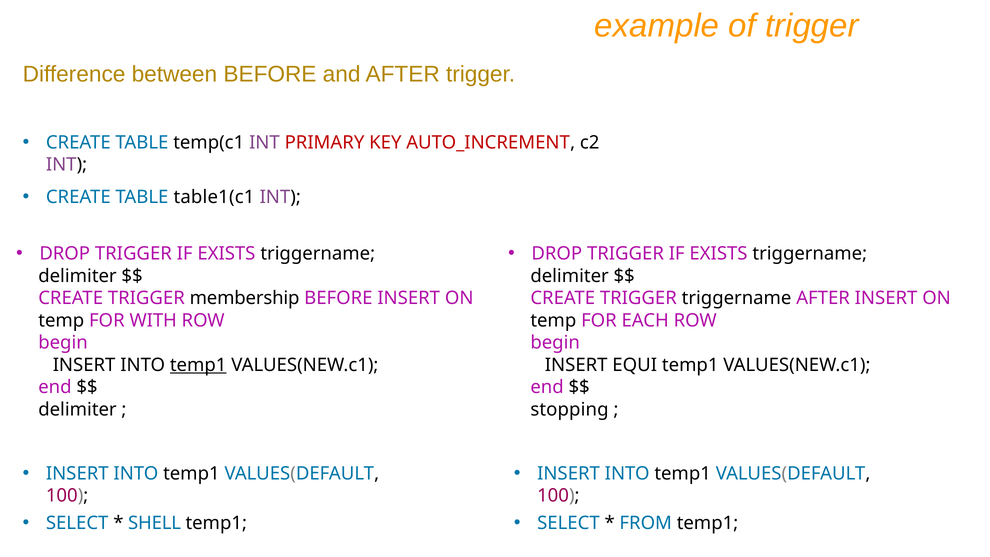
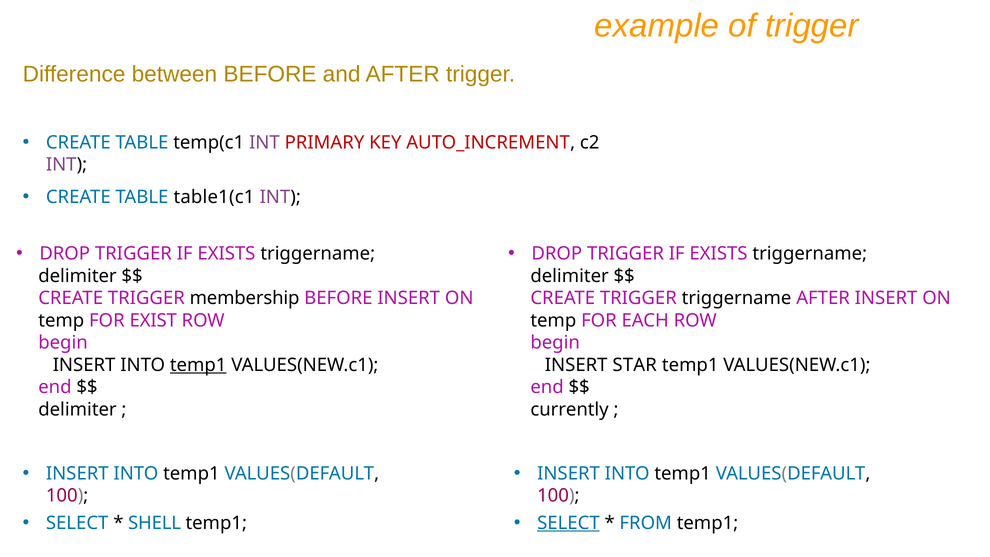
WITH: WITH -> EXIST
EQUI: EQUI -> STAR
stopping: stopping -> currently
SELECT at (568, 523) underline: none -> present
